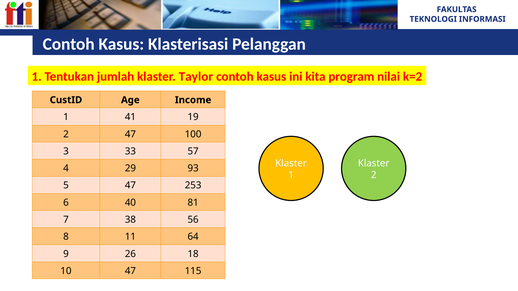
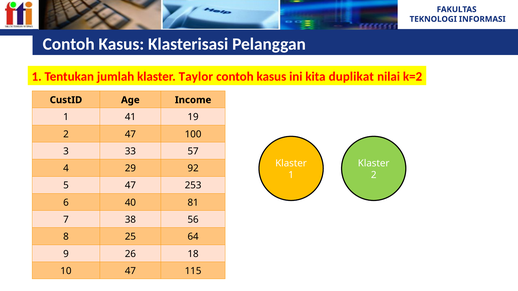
program: program -> duplikat
93: 93 -> 92
11: 11 -> 25
